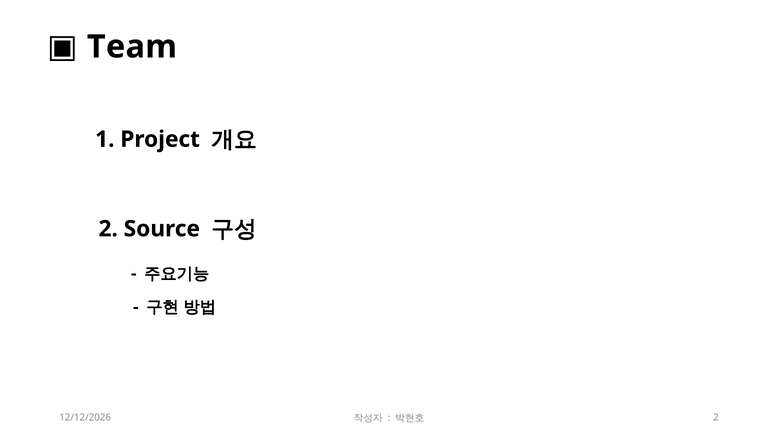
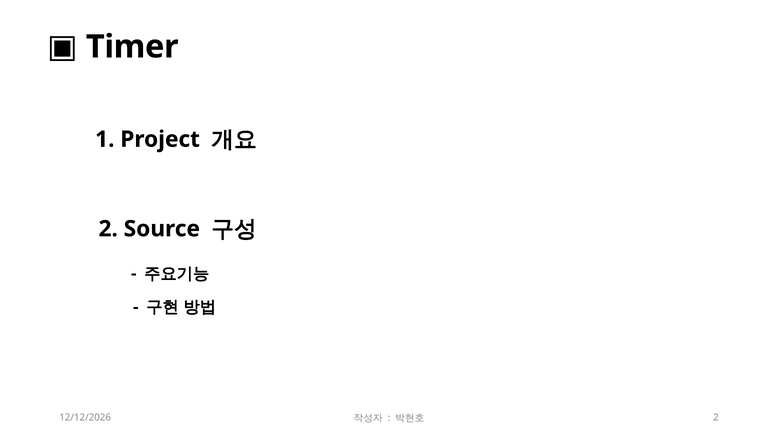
Team: Team -> Timer
